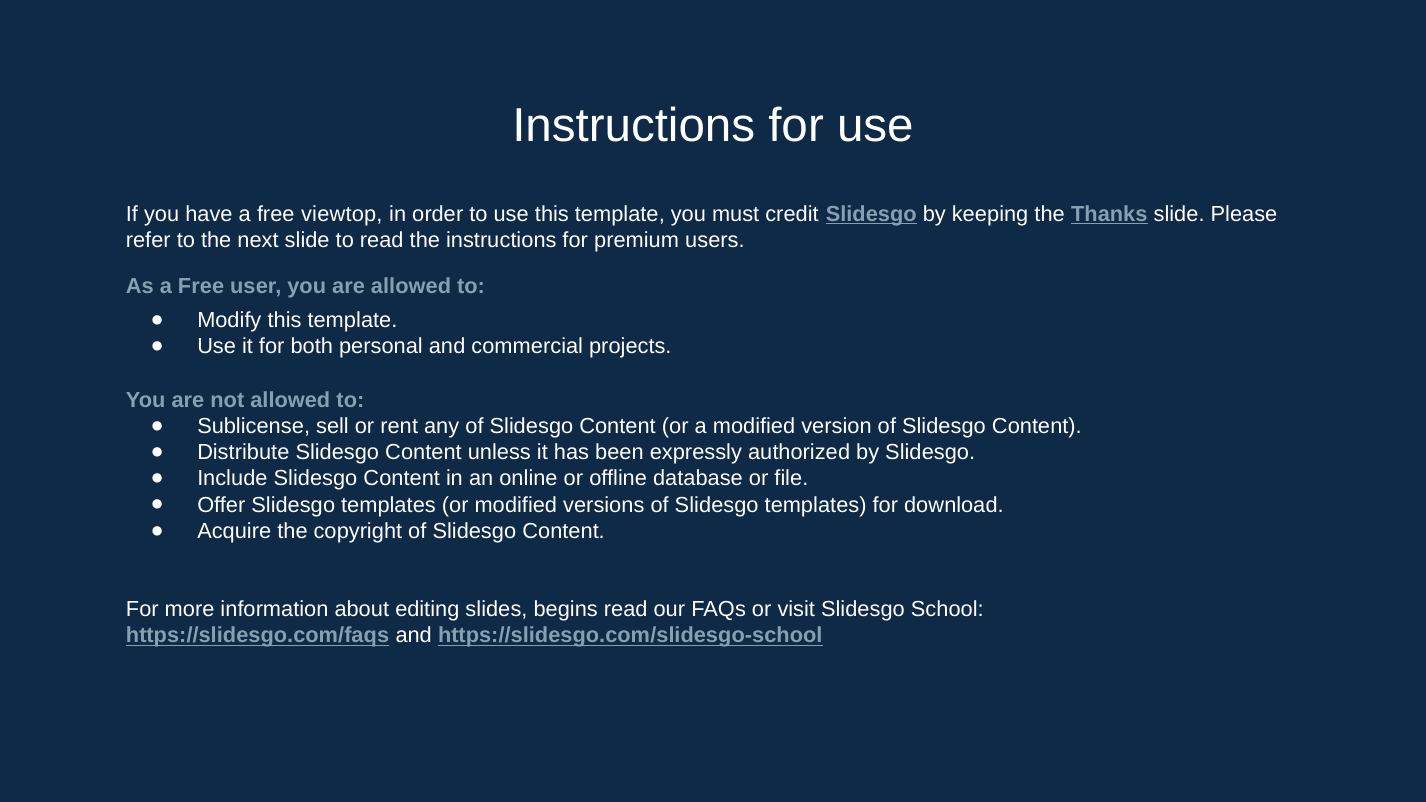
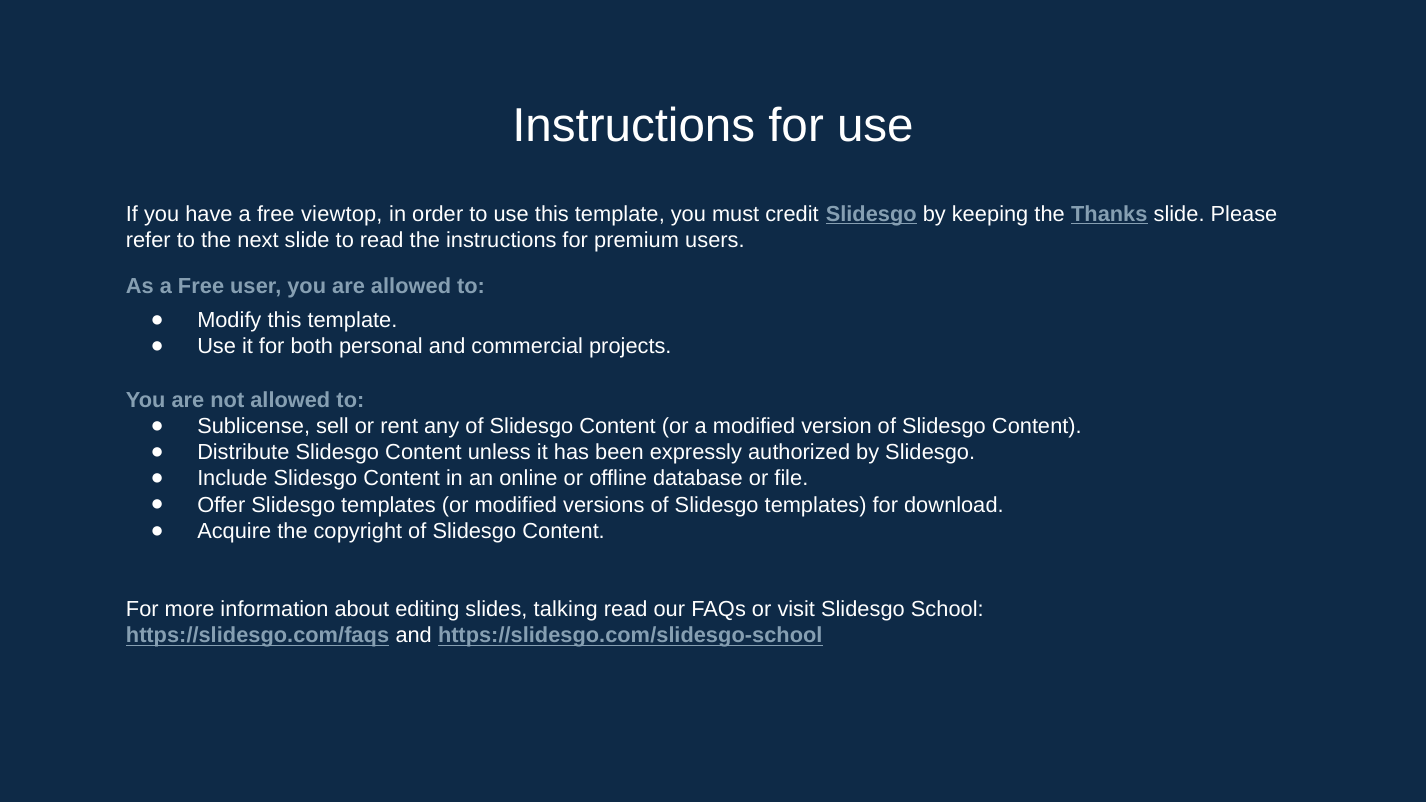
begins: begins -> talking
